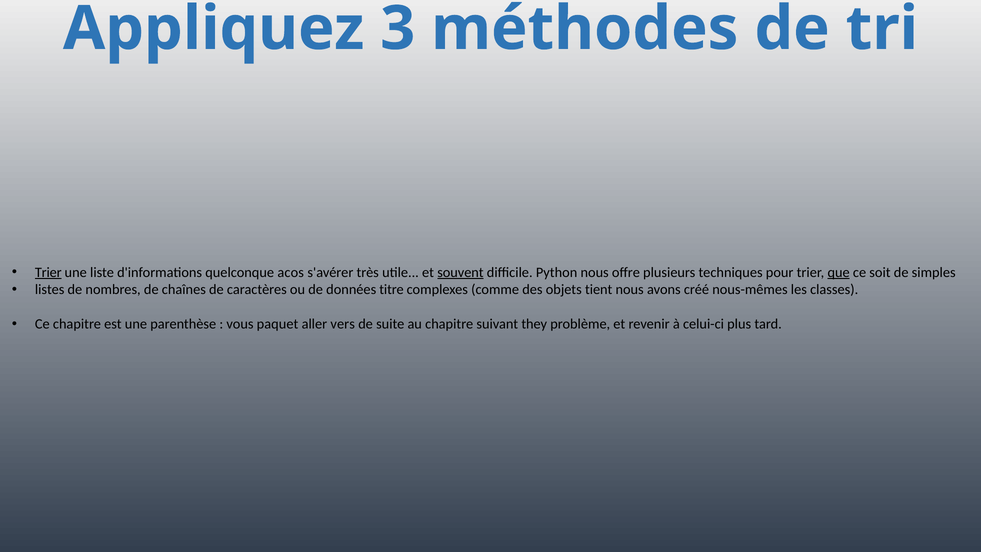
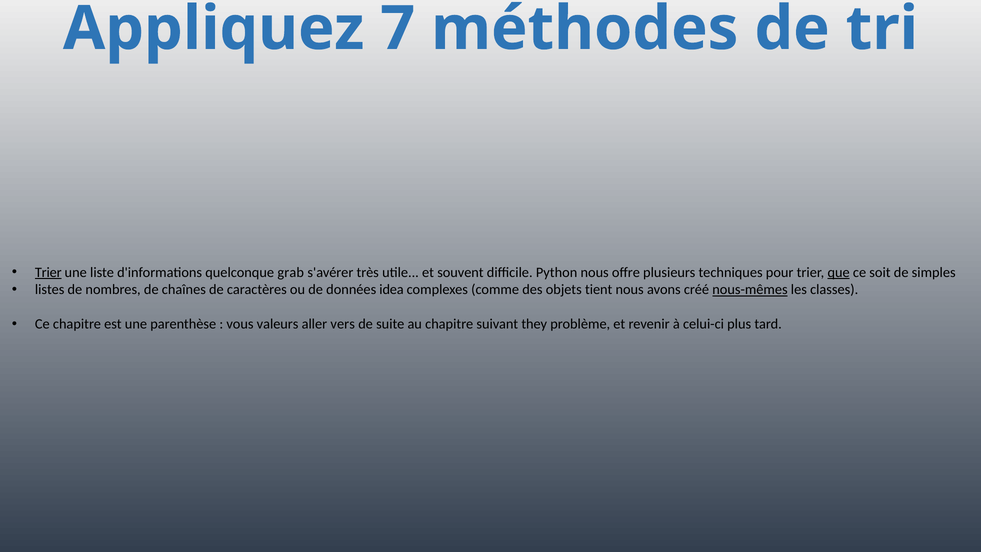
3: 3 -> 7
acos: acos -> grab
souvent underline: present -> none
titre: titre -> idea
nous-mêmes underline: none -> present
paquet: paquet -> valeurs
